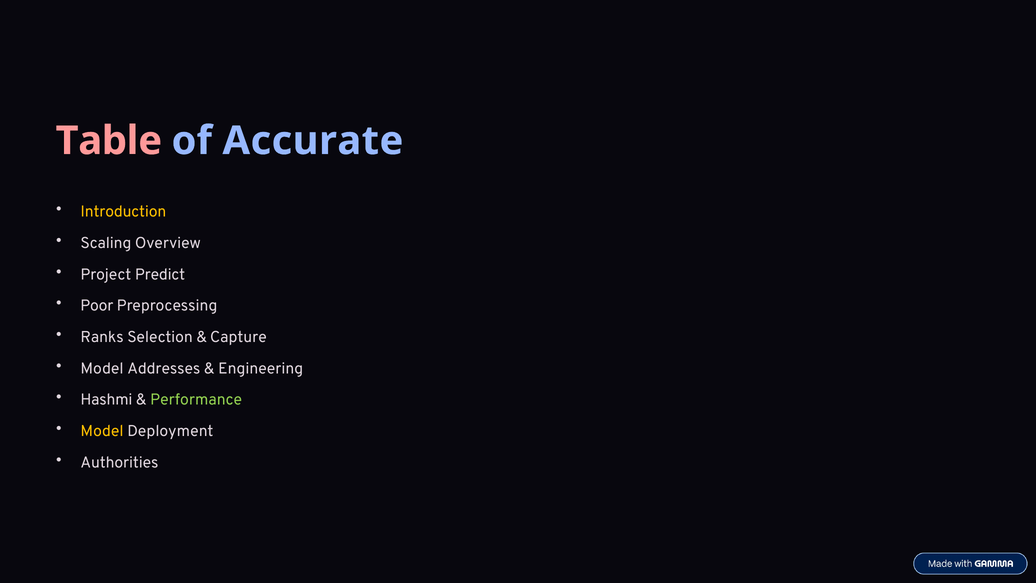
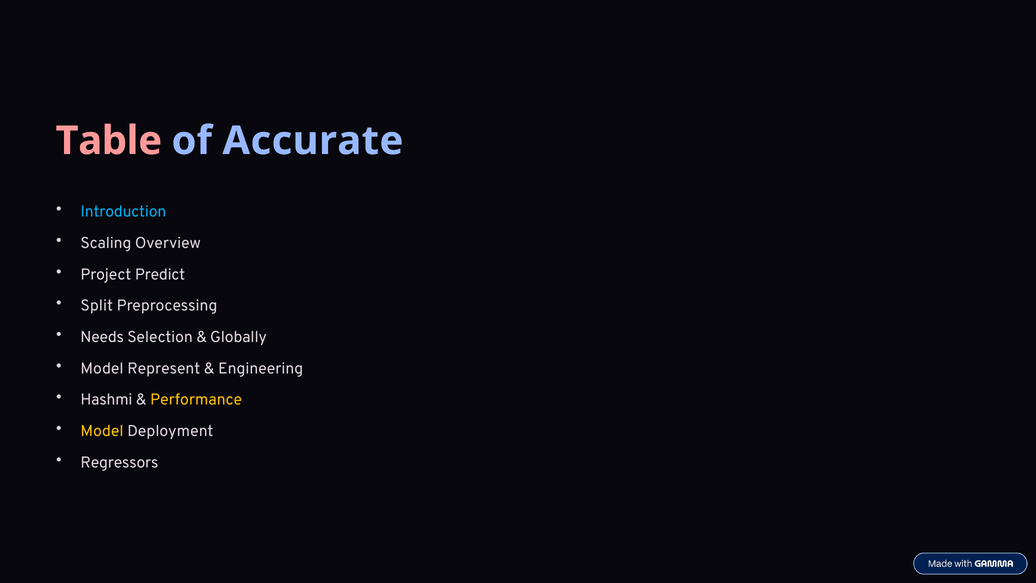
Introduction colour: yellow -> light blue
Poor: Poor -> Split
Ranks: Ranks -> Needs
Capture: Capture -> Globally
Addresses: Addresses -> Represent
Performance colour: light green -> yellow
Authorities: Authorities -> Regressors
